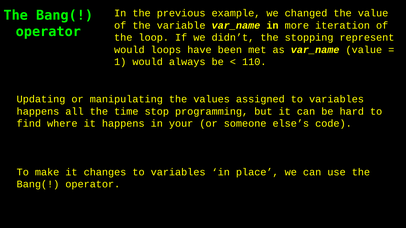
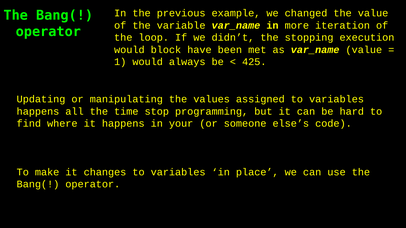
represent: represent -> execution
loops: loops -> block
110: 110 -> 425
